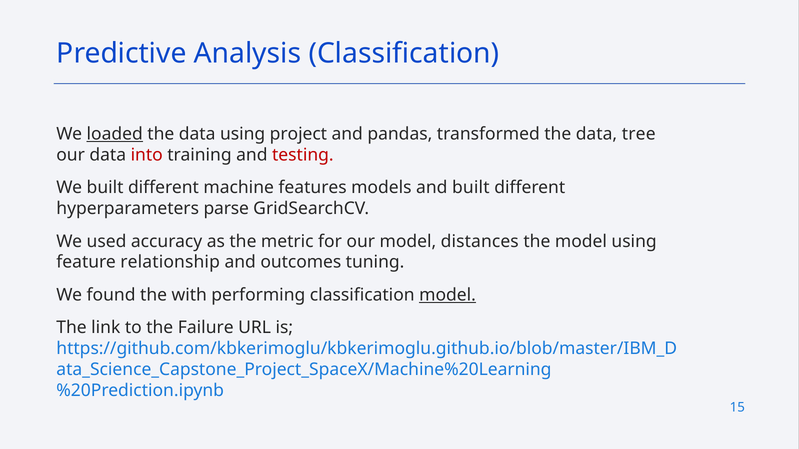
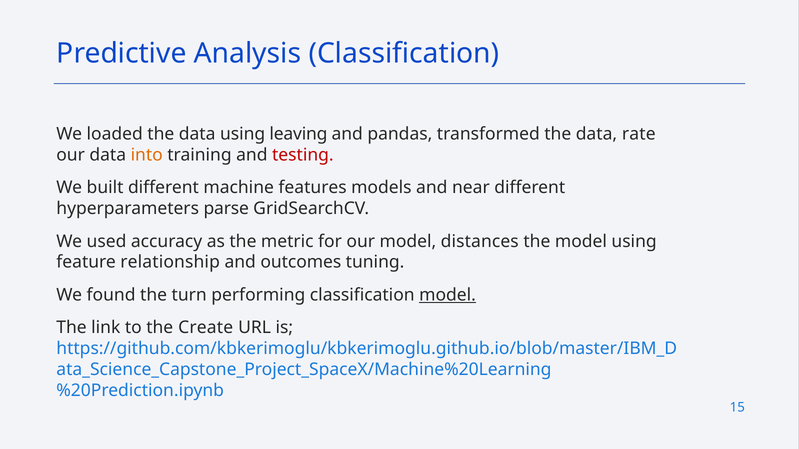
loaded underline: present -> none
project: project -> leaving
tree: tree -> rate
into colour: red -> orange
and built: built -> near
with: with -> turn
Failure: Failure -> Create
